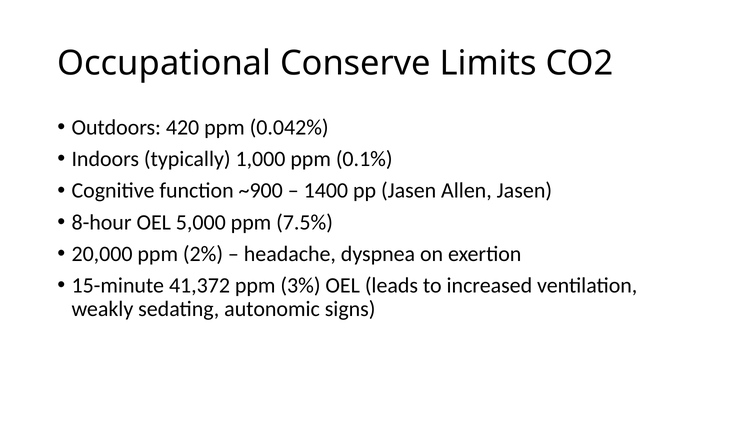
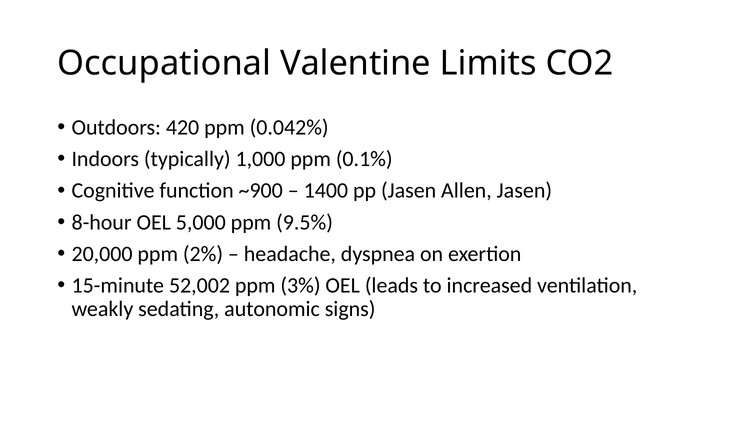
Conserve: Conserve -> Valentine
7.5%: 7.5% -> 9.5%
41,372: 41,372 -> 52,002
